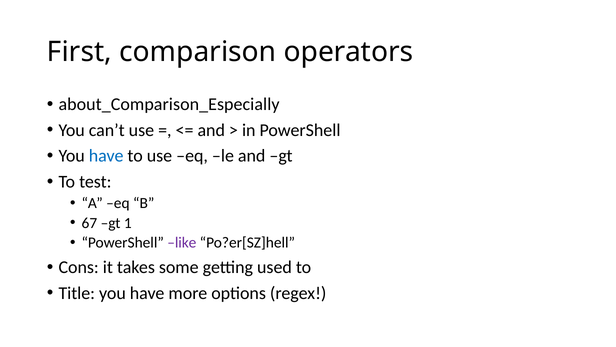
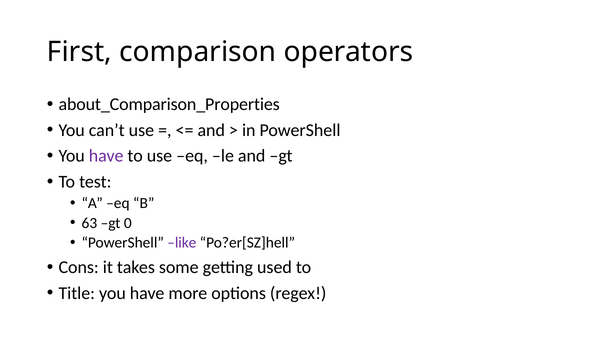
about_Comparison_Especially: about_Comparison_Especially -> about_Comparison_Properties
have at (106, 156) colour: blue -> purple
67: 67 -> 63
1: 1 -> 0
